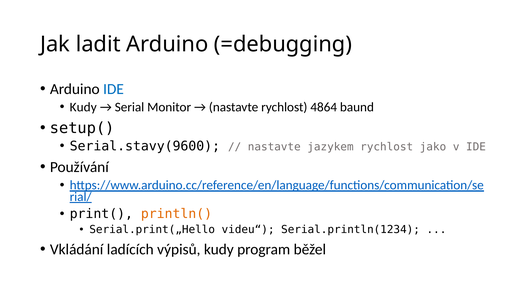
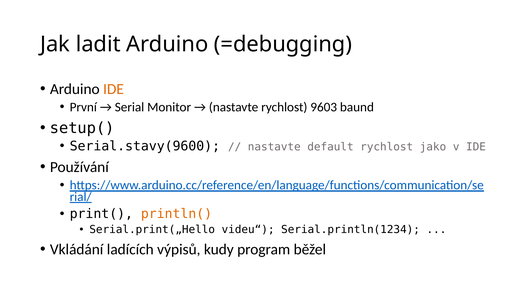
IDE at (113, 89) colour: blue -> orange
Kudy at (83, 107): Kudy -> První
4864: 4864 -> 9603
jazykem: jazykem -> default
